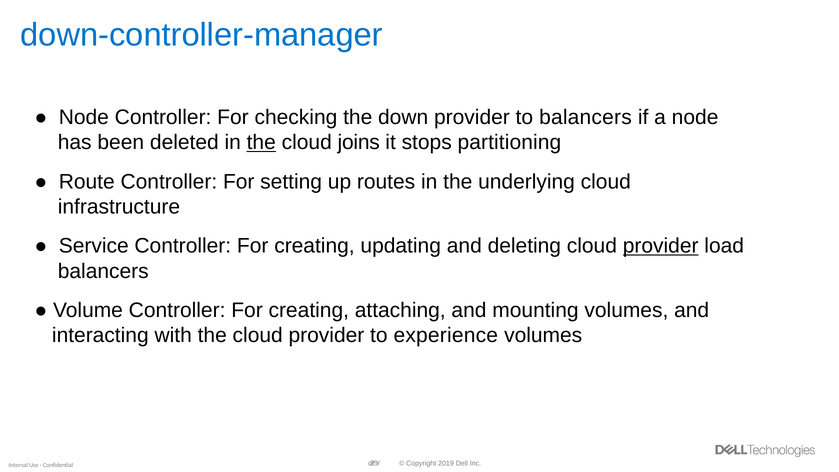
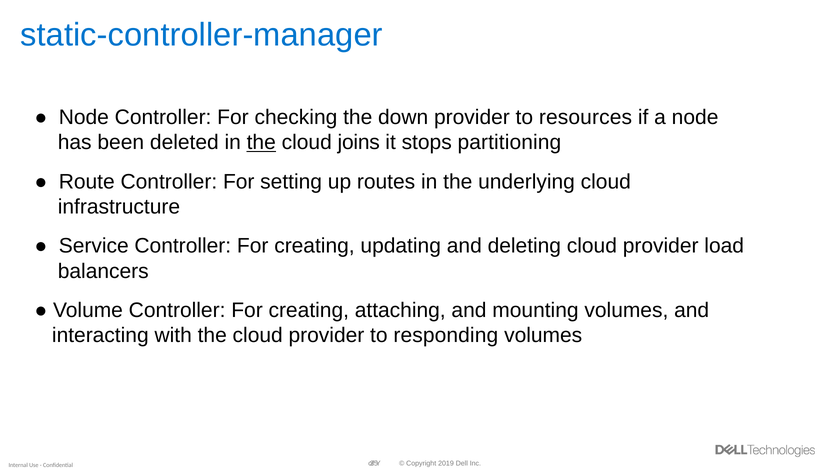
down-controller-manager: down-controller-manager -> static-controller-manager
to balancers: balancers -> resources
provider at (661, 246) underline: present -> none
experience: experience -> responding
